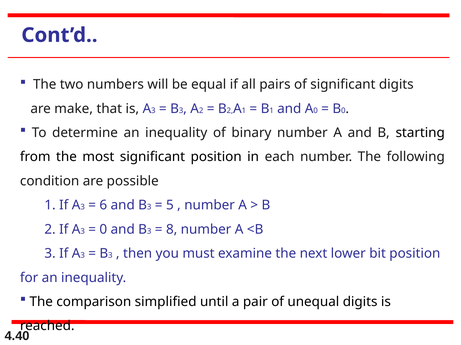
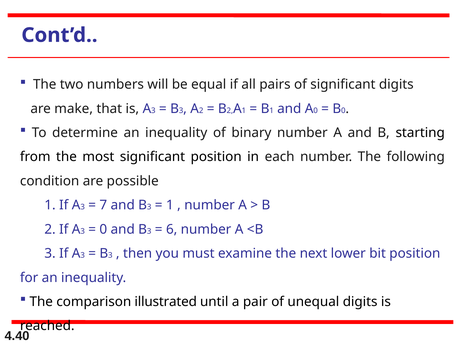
6: 6 -> 7
5 at (170, 206): 5 -> 1
8: 8 -> 6
simplified: simplified -> illustrated
